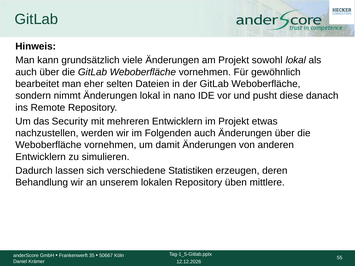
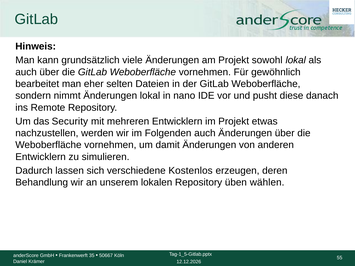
Statistiken: Statistiken -> Kostenlos
mittlere: mittlere -> wählen
